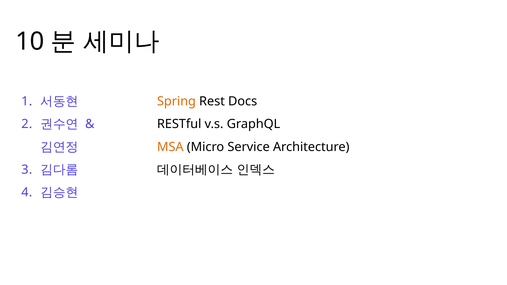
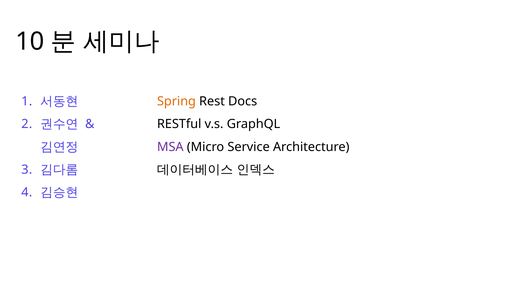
MSA colour: orange -> purple
